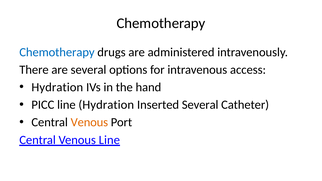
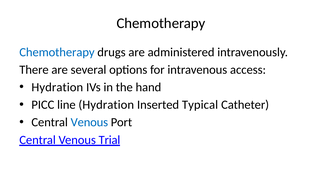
Inserted Several: Several -> Typical
Venous at (89, 122) colour: orange -> blue
Venous Line: Line -> Trial
